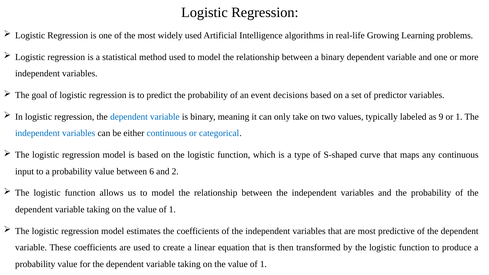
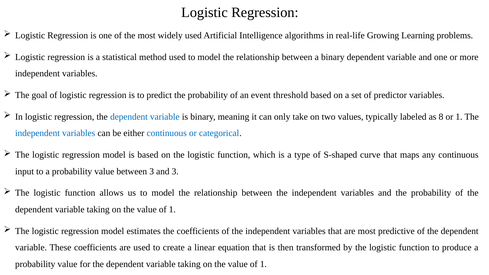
decisions: decisions -> threshold
9: 9 -> 8
between 6: 6 -> 3
and 2: 2 -> 3
